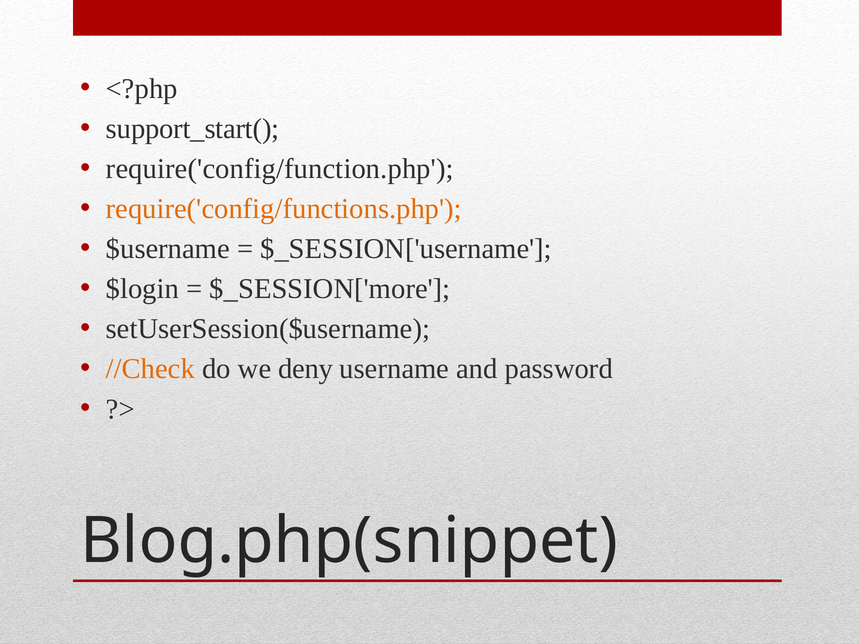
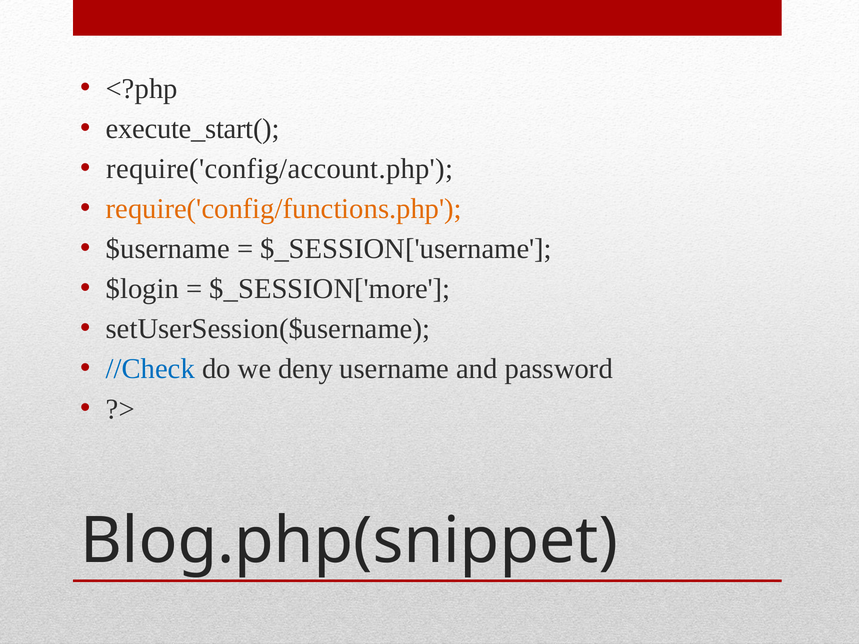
support_start(: support_start( -> execute_start(
require('config/function.php: require('config/function.php -> require('config/account.php
//Check colour: orange -> blue
